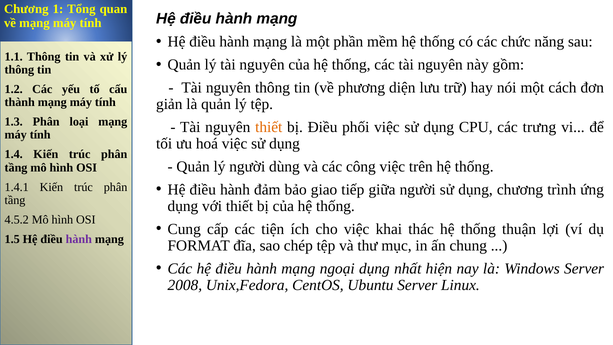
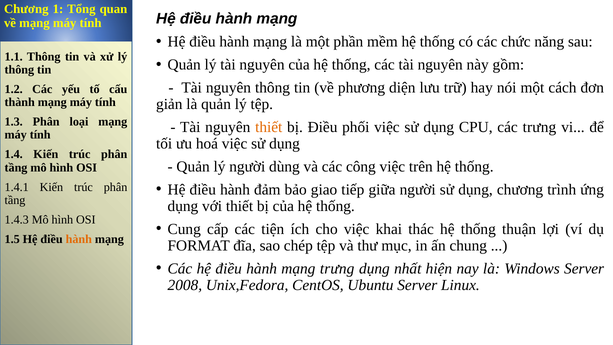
4.5.2: 4.5.2 -> 1.4.3
hành at (79, 239) colour: purple -> orange
mạng ngoại: ngoại -> trưng
